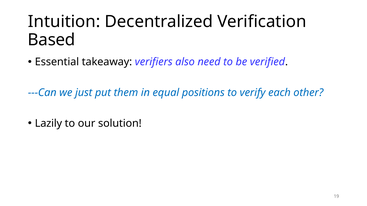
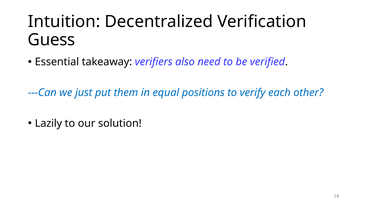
Based: Based -> Guess
